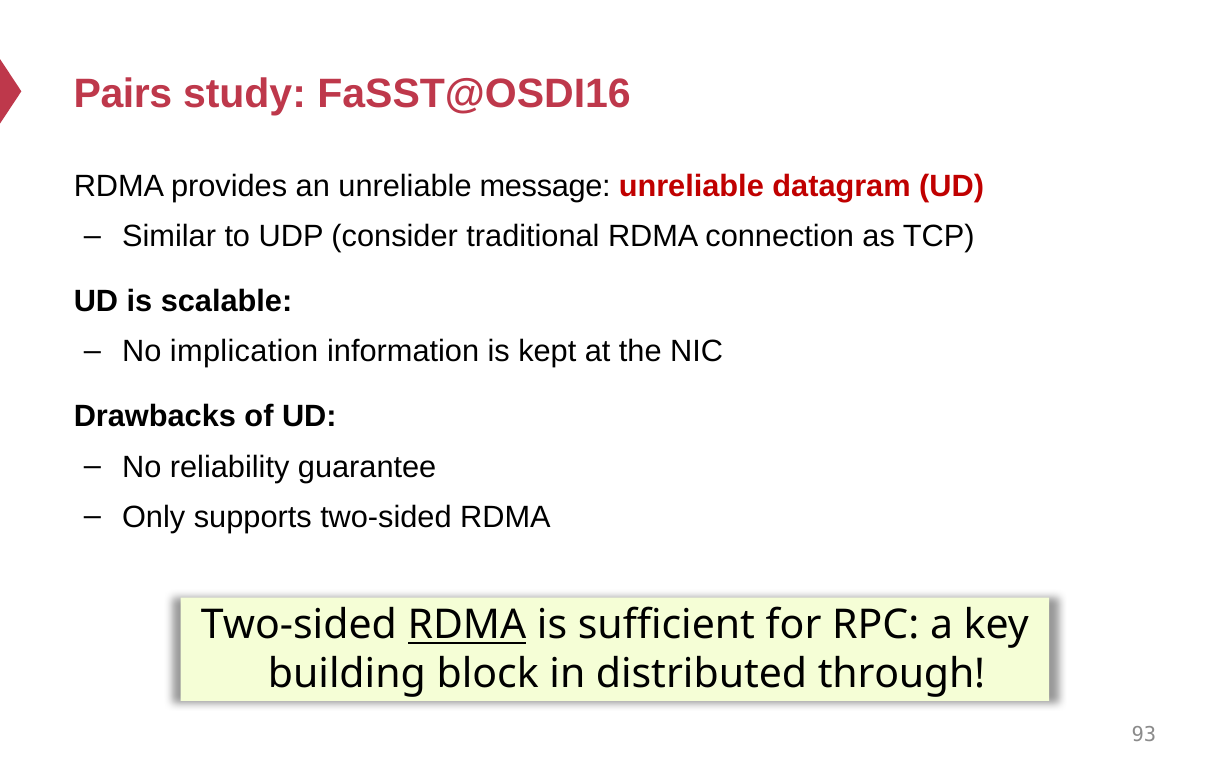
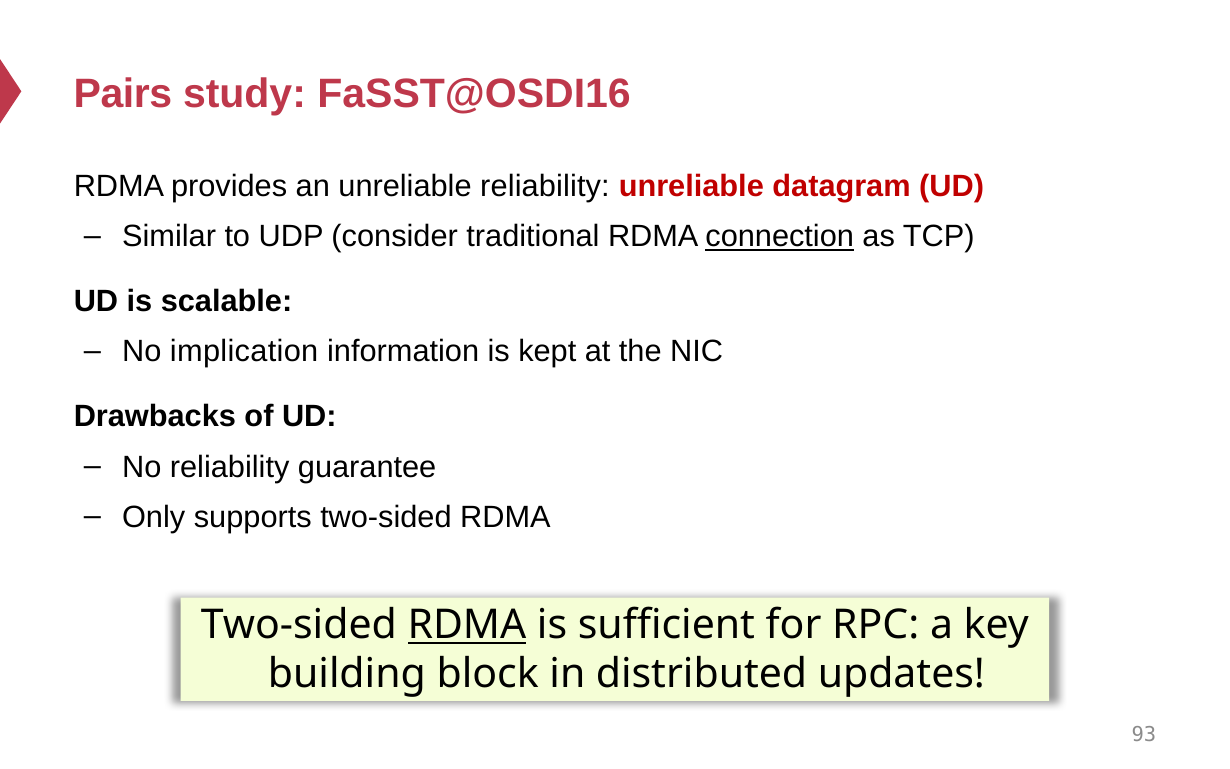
unreliable message: message -> reliability
connection underline: none -> present
through: through -> updates
